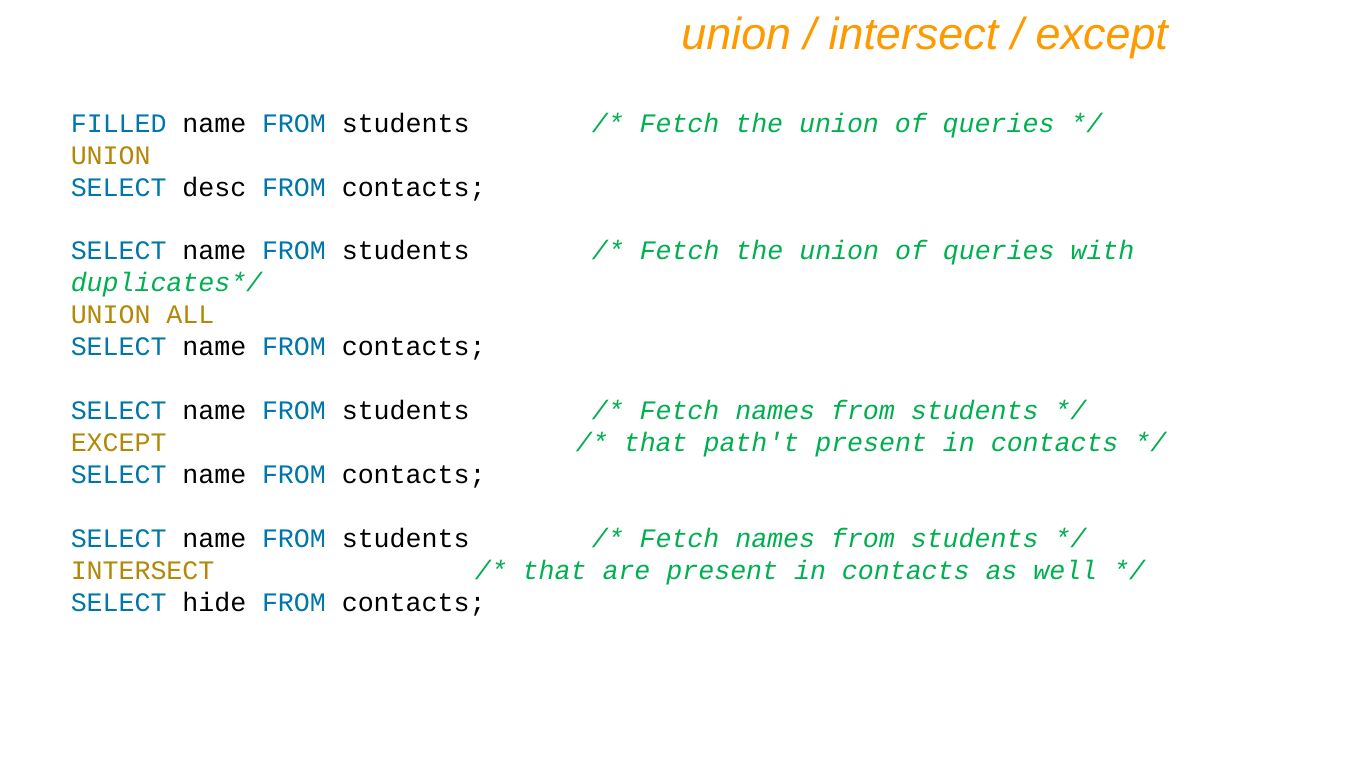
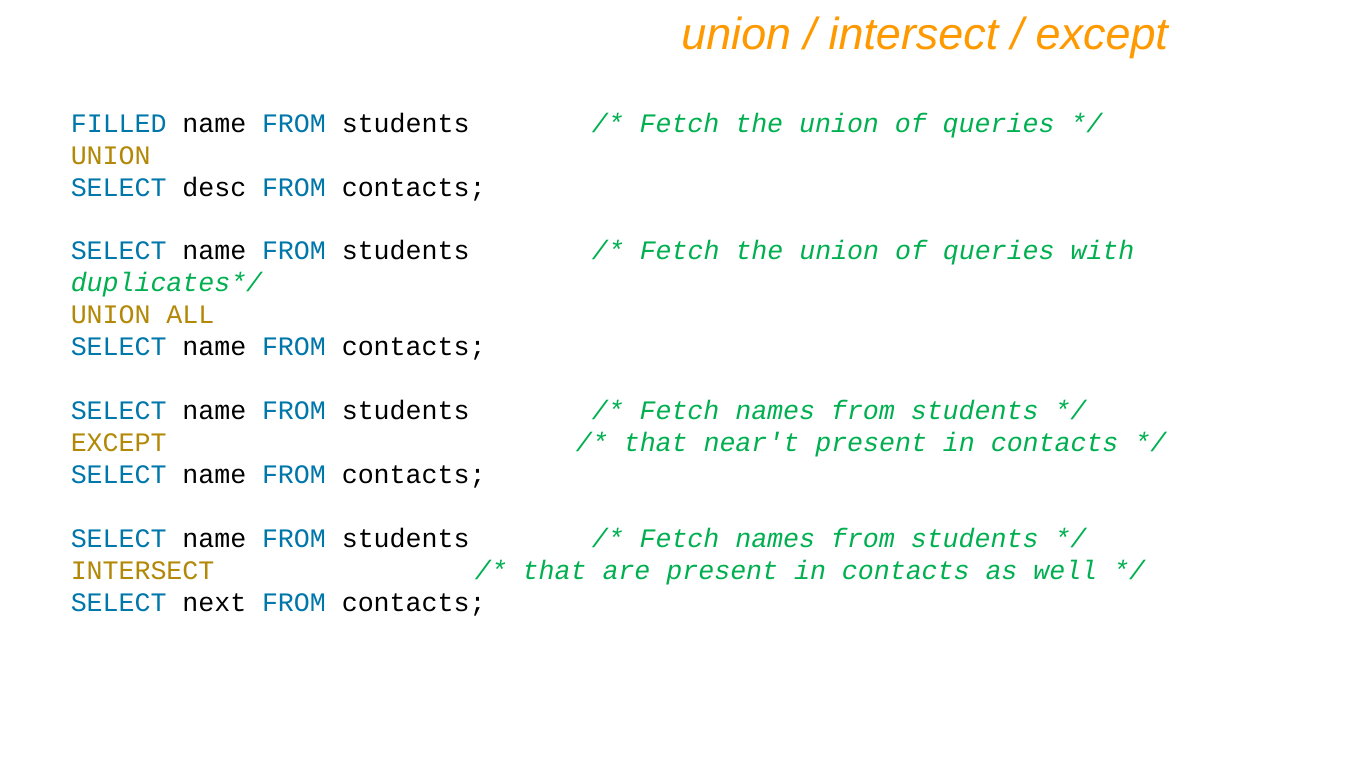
path't: path't -> near't
hide: hide -> next
